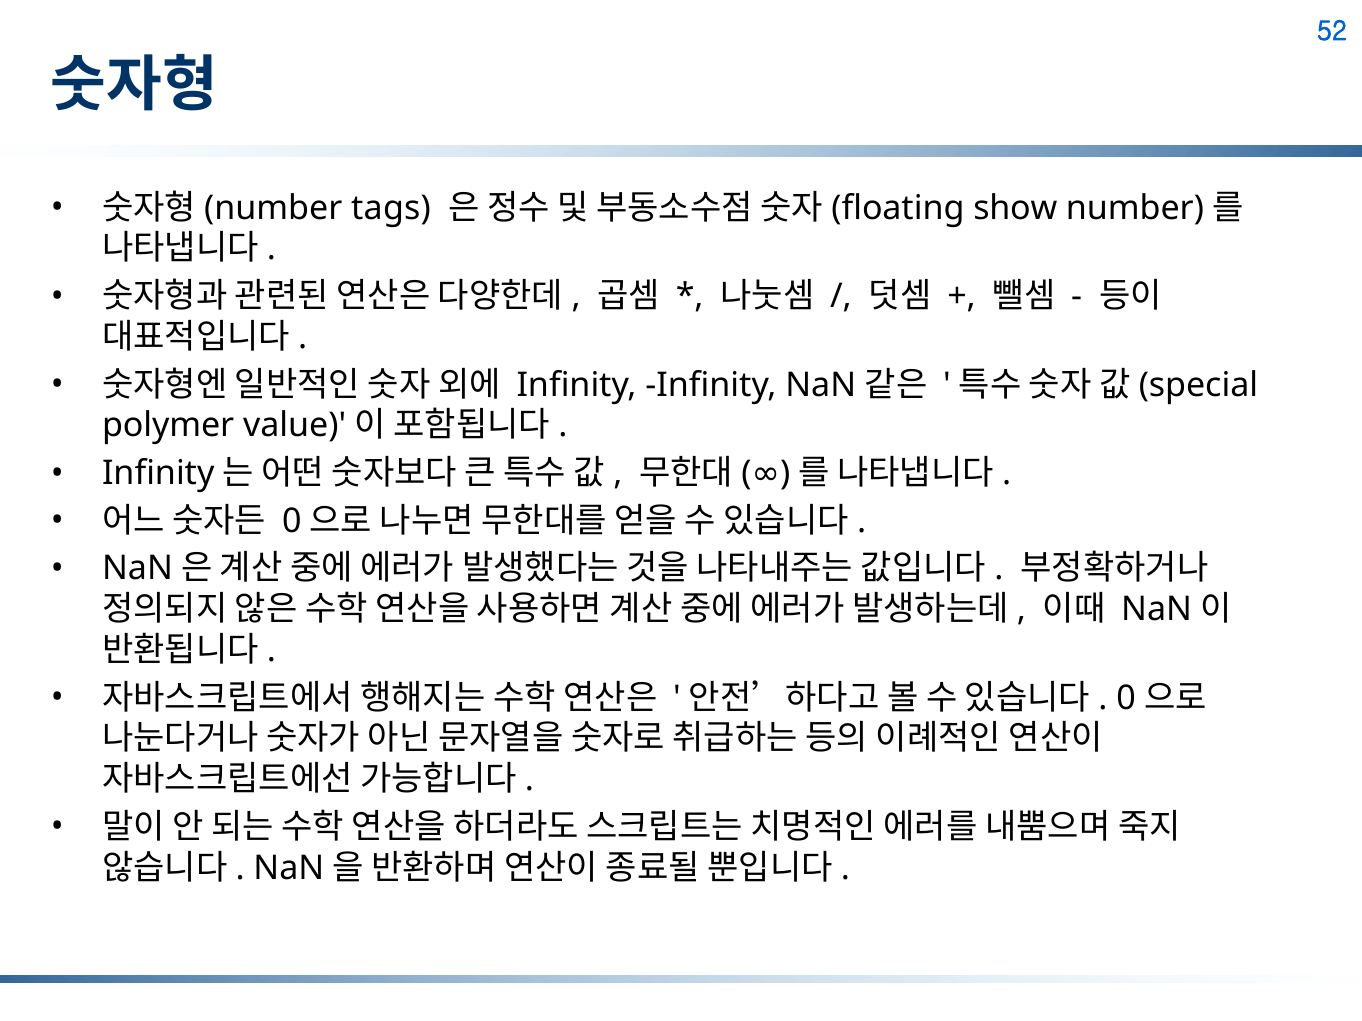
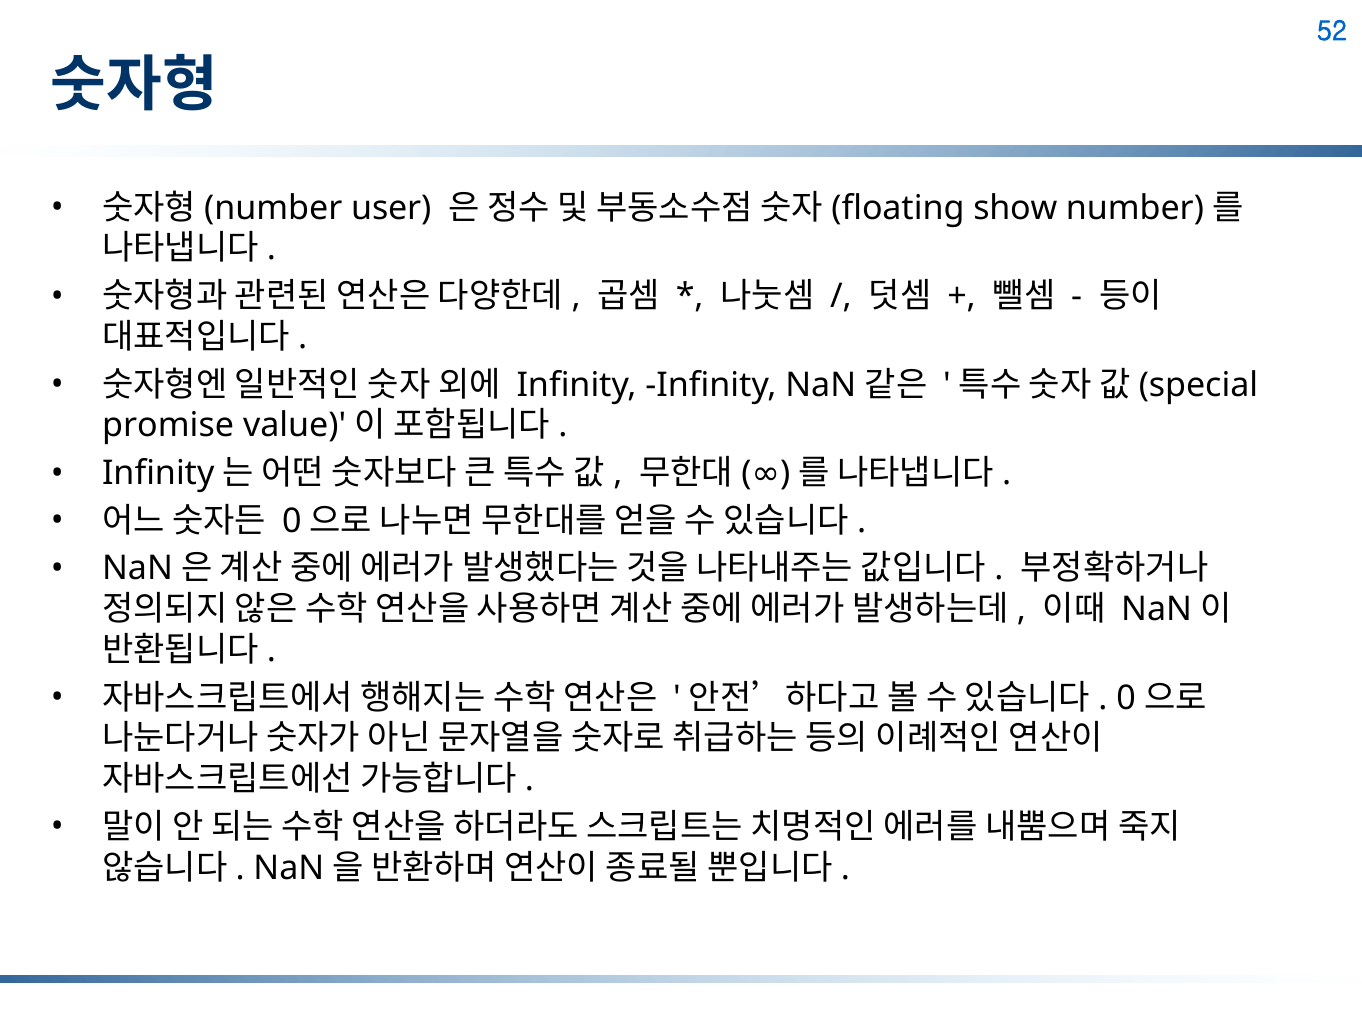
tags: tags -> user
polymer: polymer -> promise
